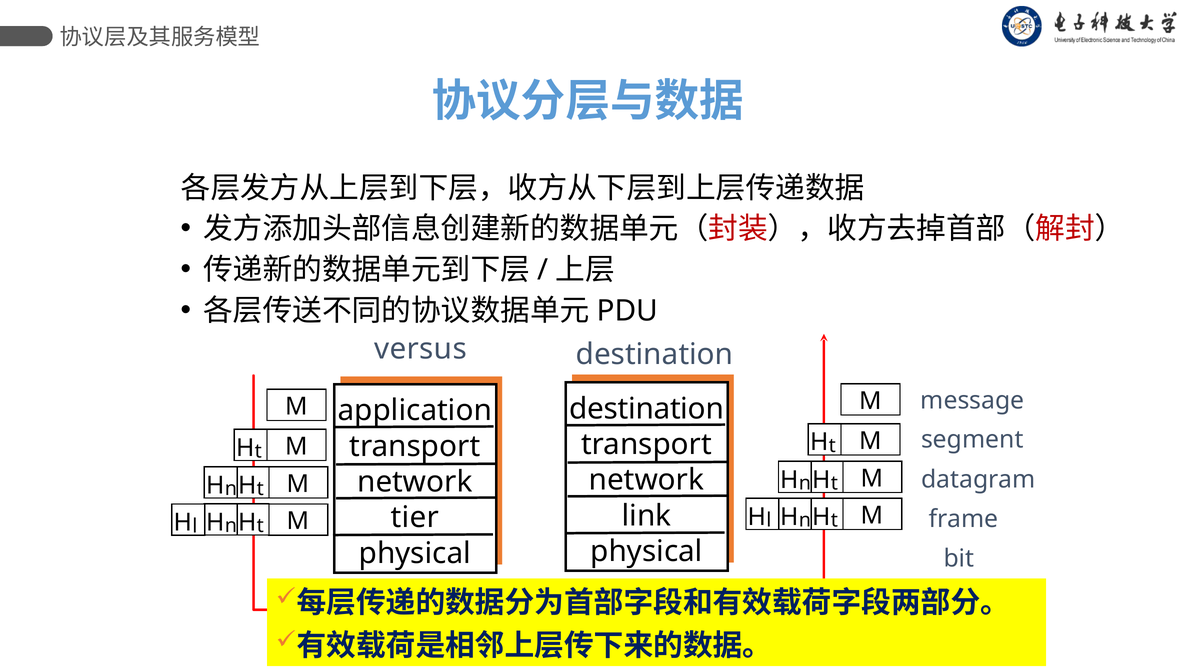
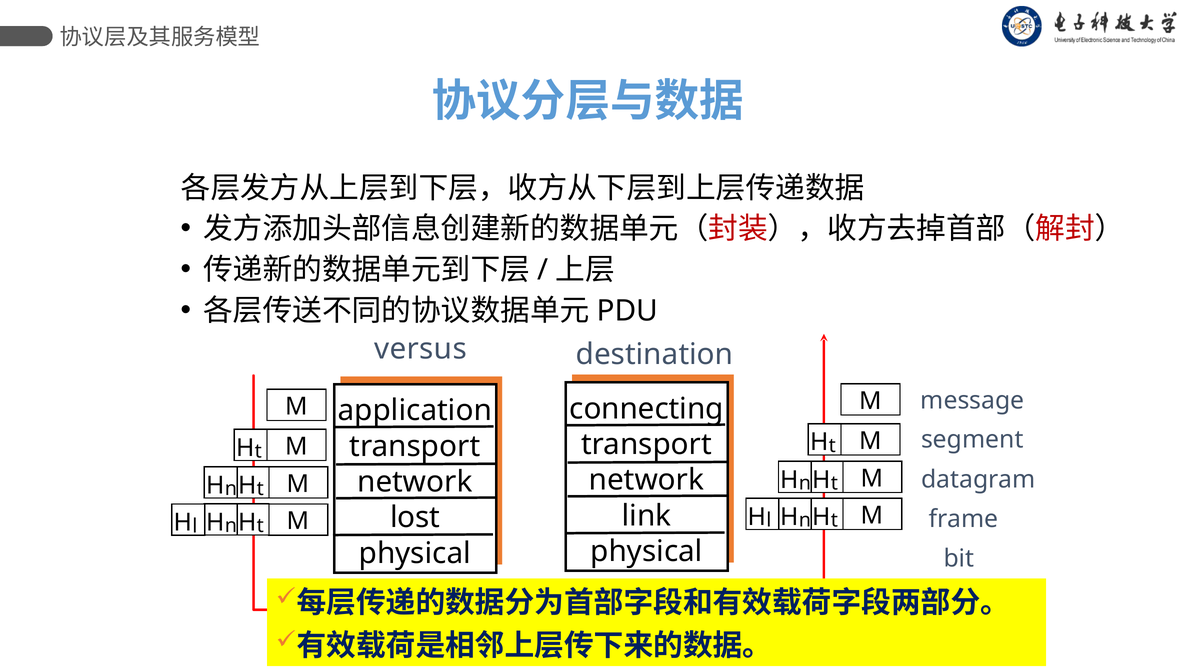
destination at (647, 409): destination -> connecting
tier: tier -> lost
